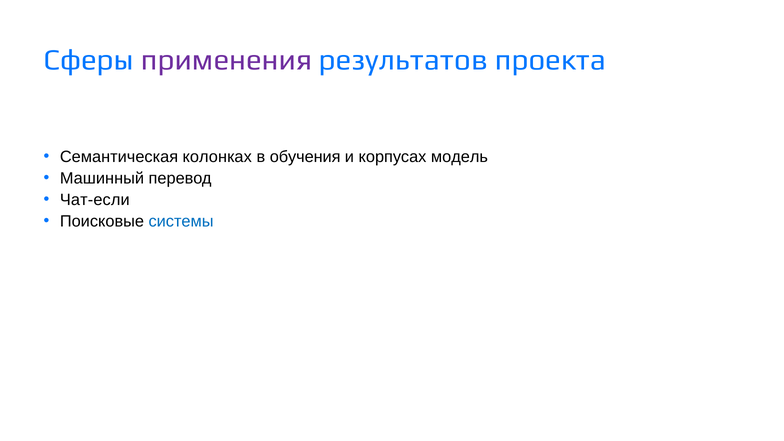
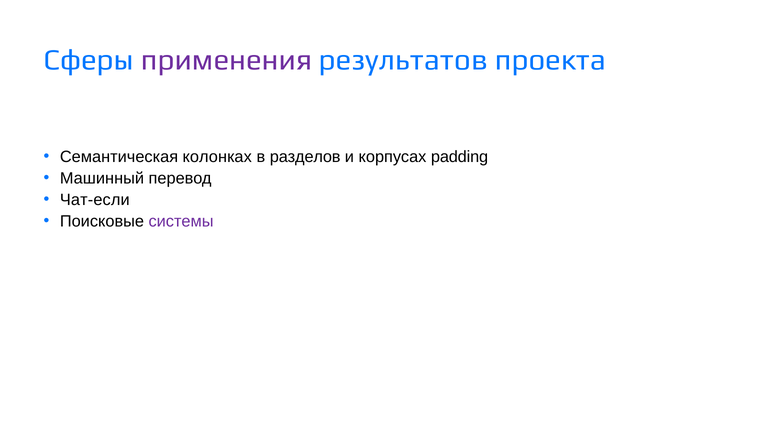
обучения: обучения -> разделов
модель: модель -> padding
системы colour: blue -> purple
